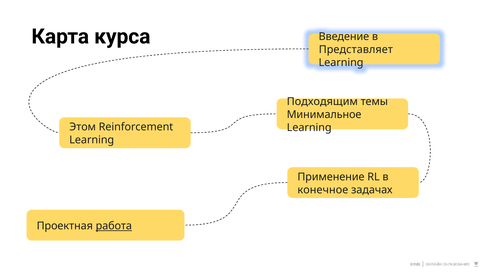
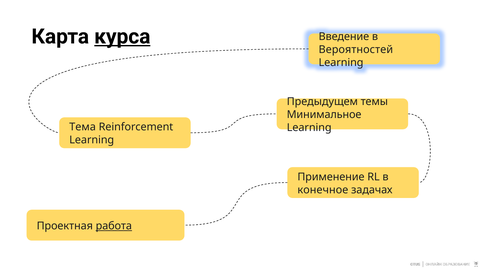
курса underline: none -> present
Представляет: Представляет -> Вероятностей
Подходящим: Подходящим -> Предыдущем
Этом: Этом -> Тема
